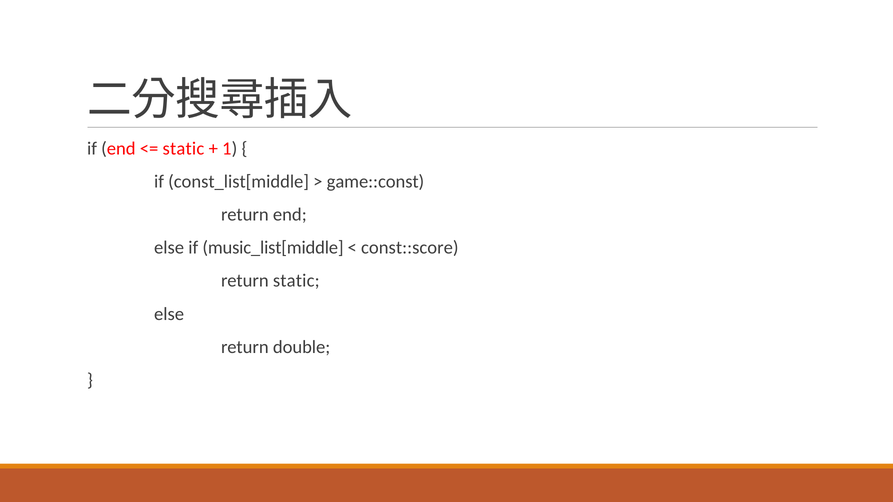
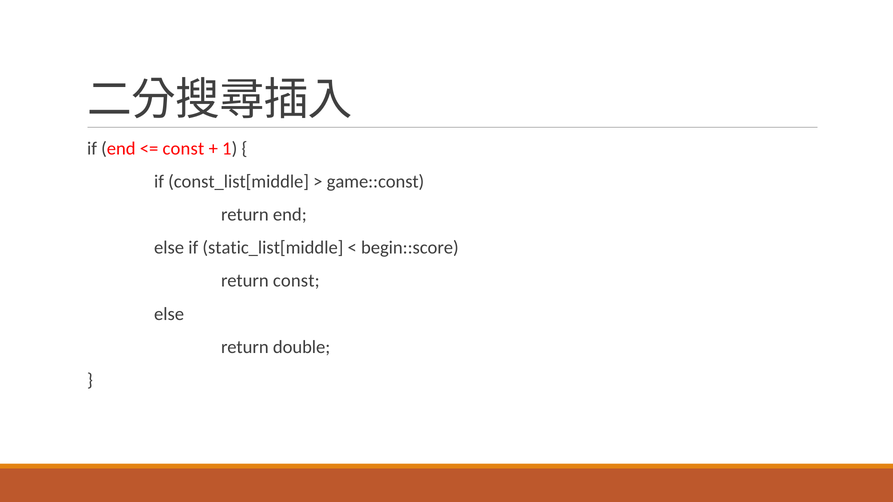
static at (183, 148): static -> const
music_list[middle: music_list[middle -> static_list[middle
const::score: const::score -> begin::score
return static: static -> const
